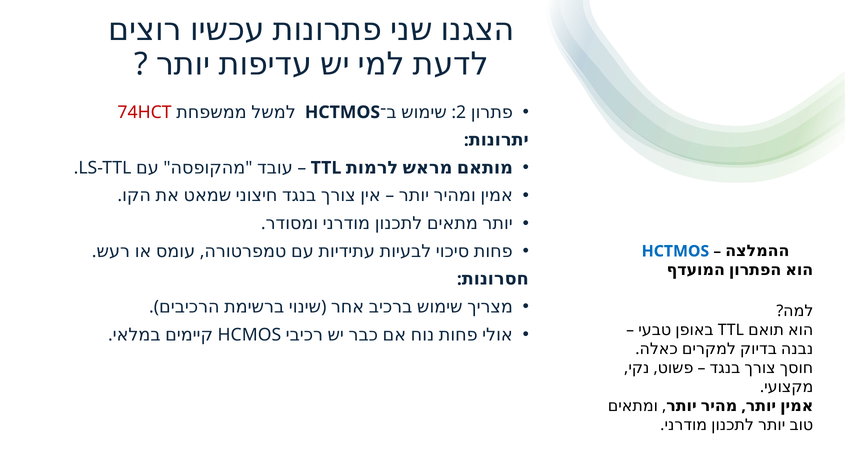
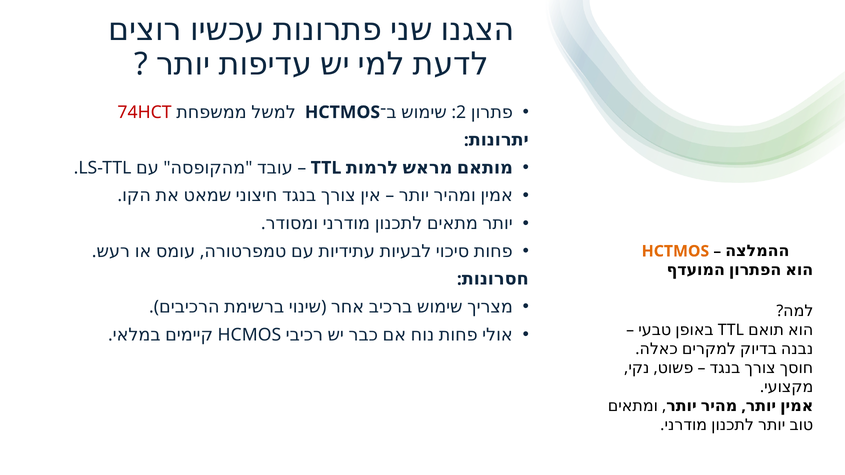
HCTMOS at (675, 251) colour: blue -> orange
